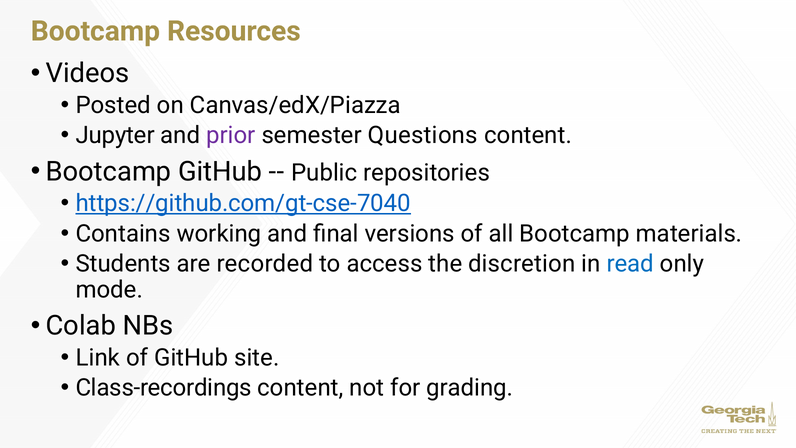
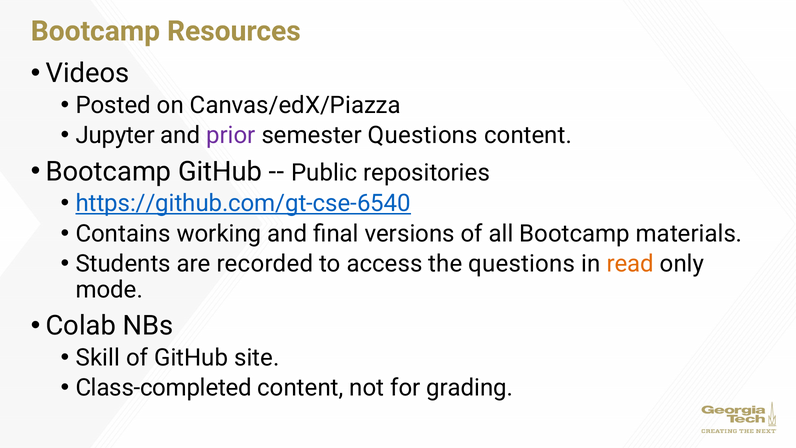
https://github.com/gt-cse-7040: https://github.com/gt-cse-7040 -> https://github.com/gt-cse-6540
the discretion: discretion -> questions
read colour: blue -> orange
Link: Link -> Skill
Class-recordings: Class-recordings -> Class-completed
